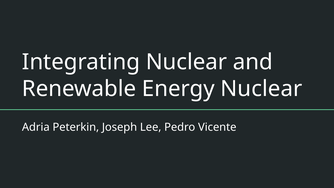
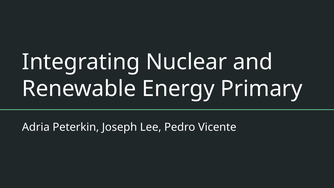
Energy Nuclear: Nuclear -> Primary
